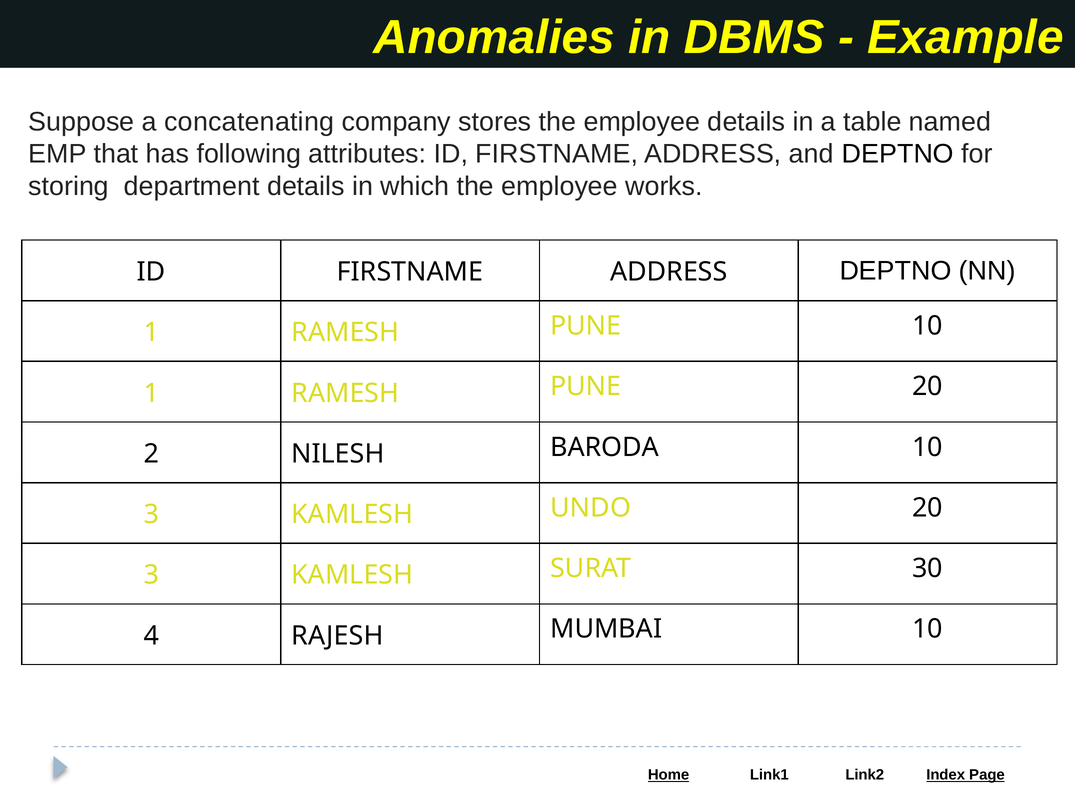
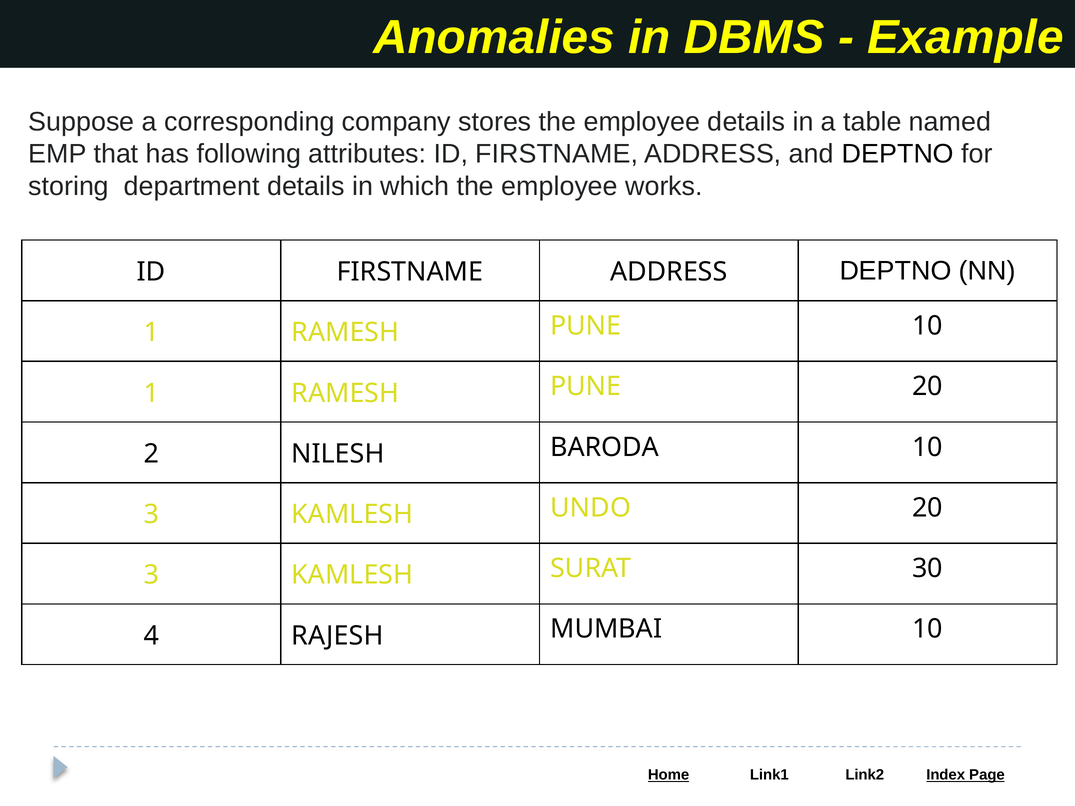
concatenating: concatenating -> corresponding
